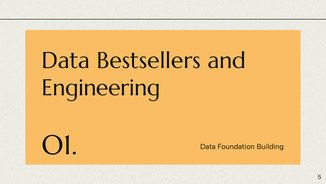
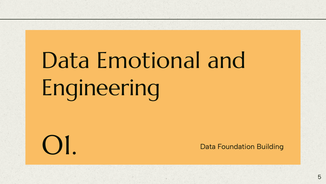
Bestsellers: Bestsellers -> Emotional
